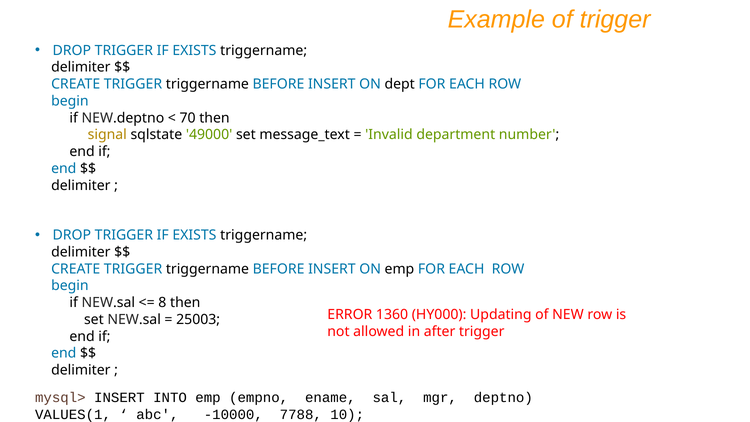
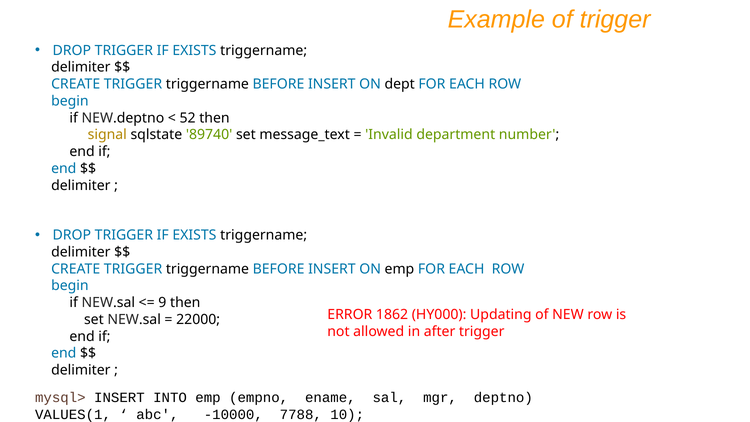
70: 70 -> 52
49000: 49000 -> 89740
8: 8 -> 9
1360: 1360 -> 1862
25003: 25003 -> 22000
